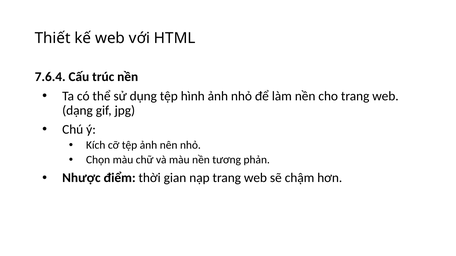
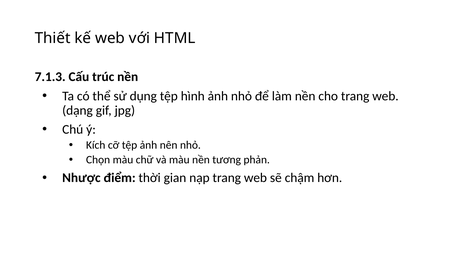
7.6.4: 7.6.4 -> 7.1.3
